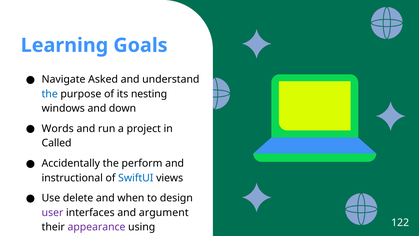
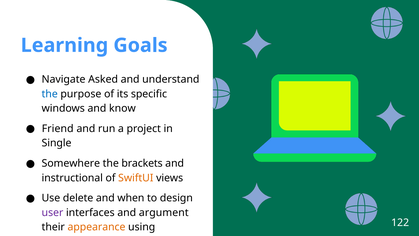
nesting: nesting -> specific
down: down -> know
Words: Words -> Friend
Called: Called -> Single
Accidentally: Accidentally -> Somewhere
perform: perform -> brackets
SwiftUI colour: blue -> orange
appearance colour: purple -> orange
